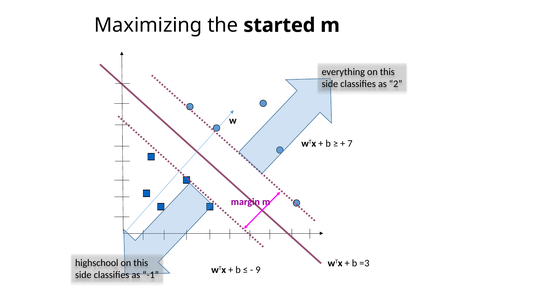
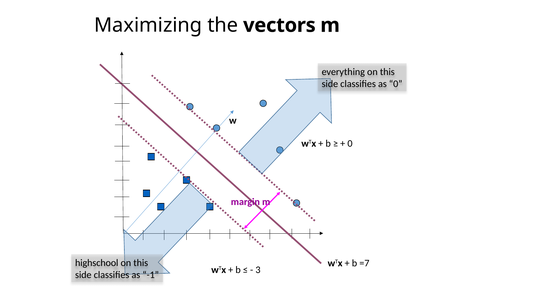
started: started -> vectors
as 2: 2 -> 0
7 at (350, 144): 7 -> 0
=3: =3 -> =7
9: 9 -> 3
